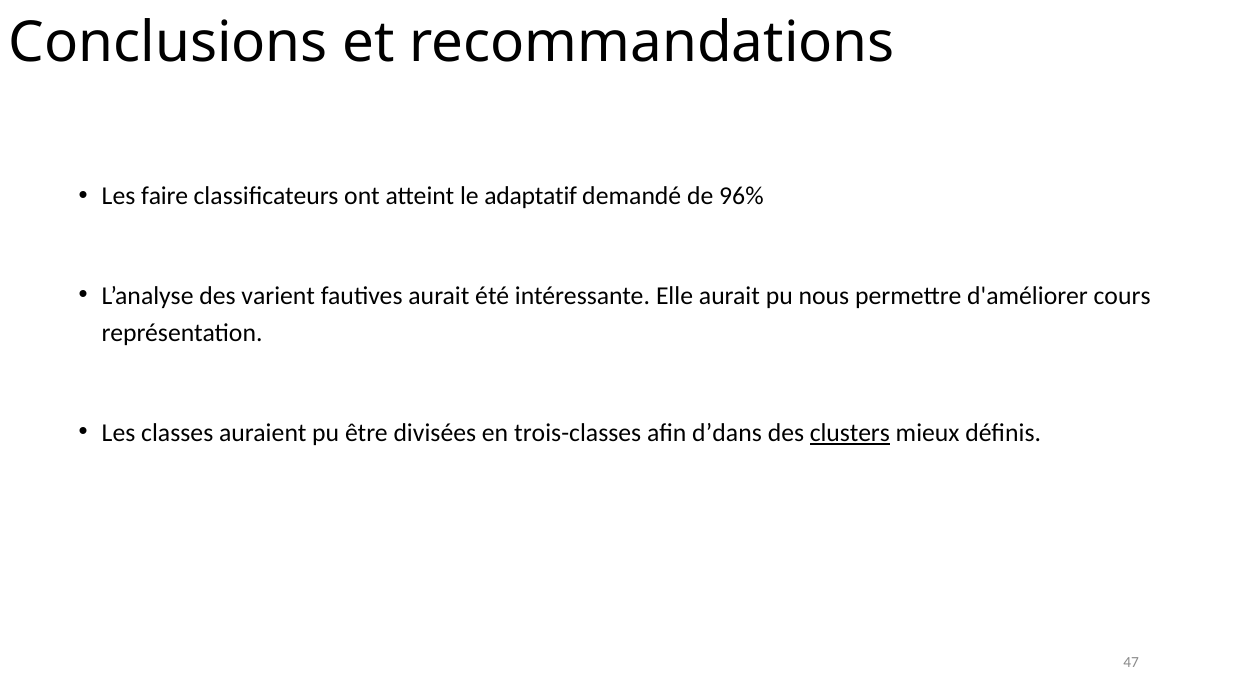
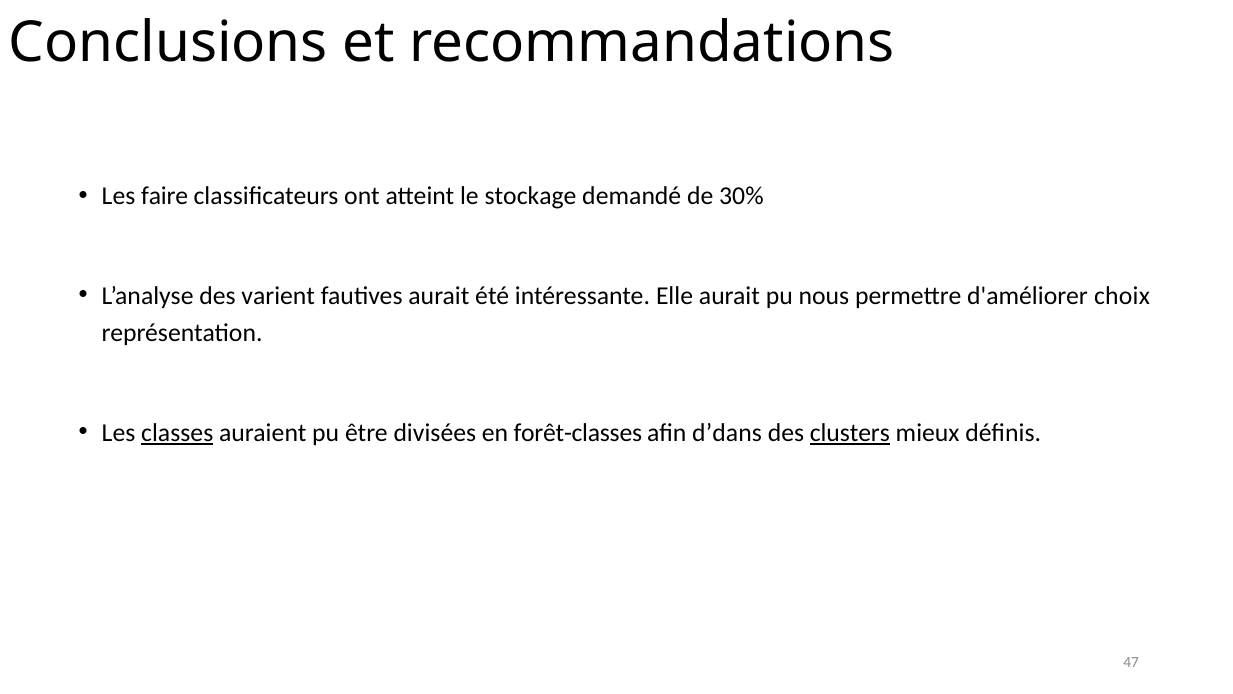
adaptatif: adaptatif -> stockage
96%: 96% -> 30%
cours: cours -> choix
classes underline: none -> present
trois-classes: trois-classes -> forêt-classes
